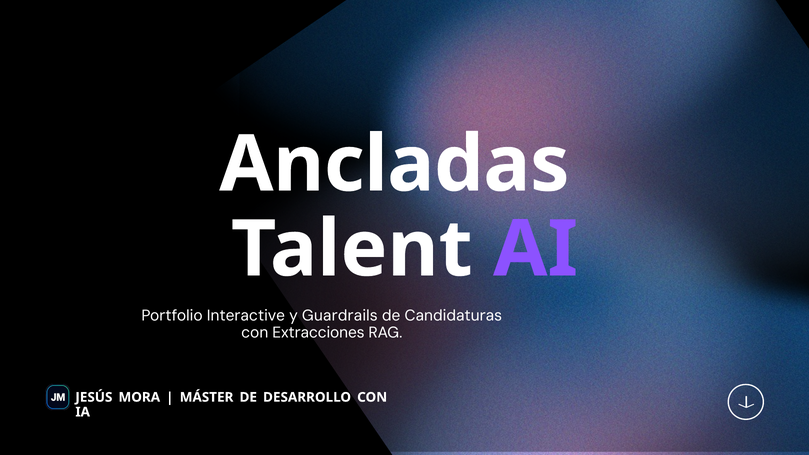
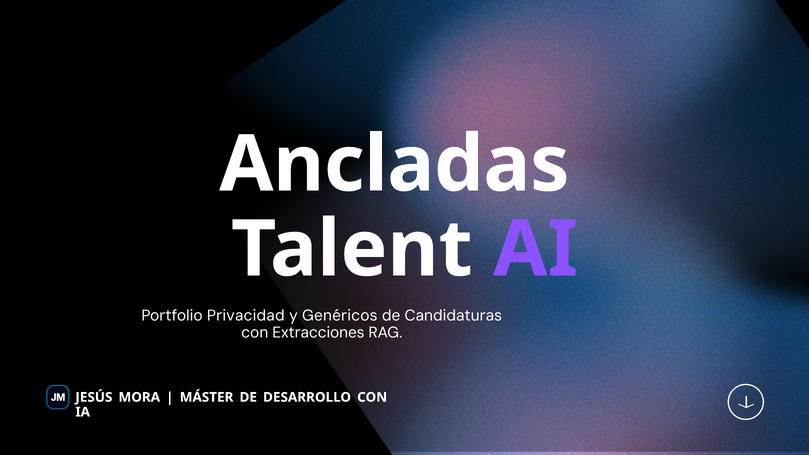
Interactive: Interactive -> Privacidad
Guardrails: Guardrails -> Genéricos
